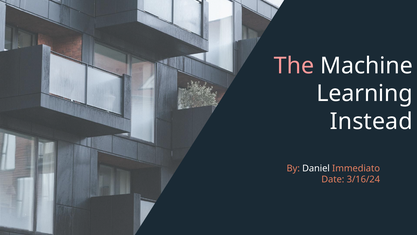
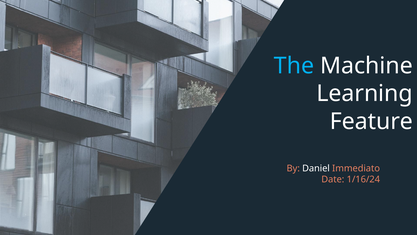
The colour: pink -> light blue
Instead: Instead -> Feature
3/16/24: 3/16/24 -> 1/16/24
